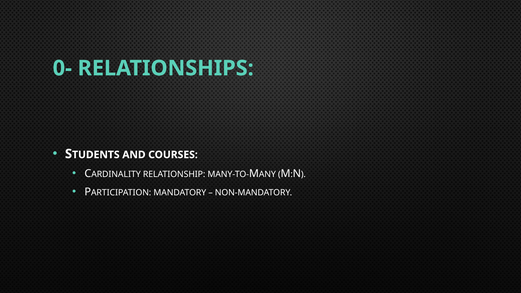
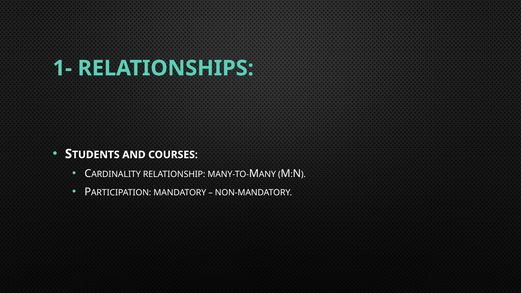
0-: 0- -> 1-
